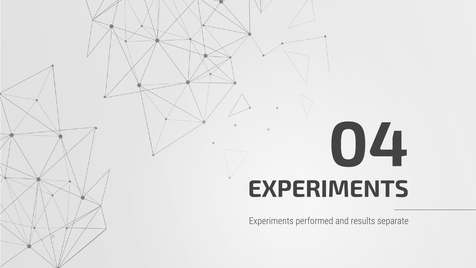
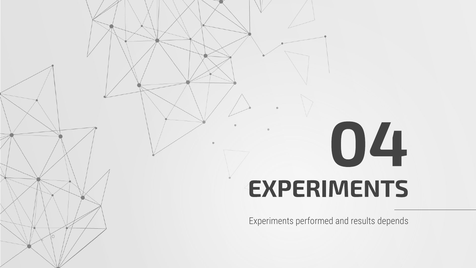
separate: separate -> depends
